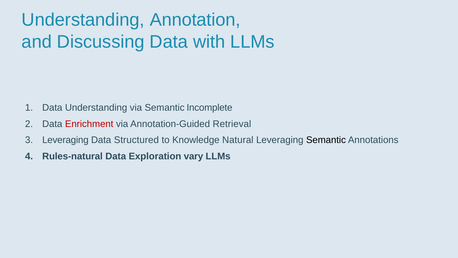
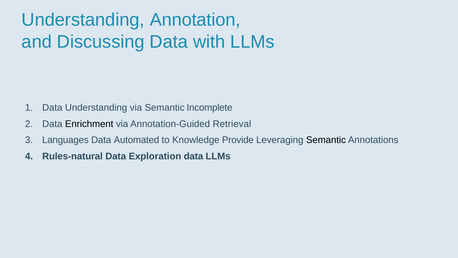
Enrichment colour: red -> black
Leveraging at (65, 140): Leveraging -> Languages
Structured: Structured -> Automated
Natural: Natural -> Provide
Exploration vary: vary -> data
